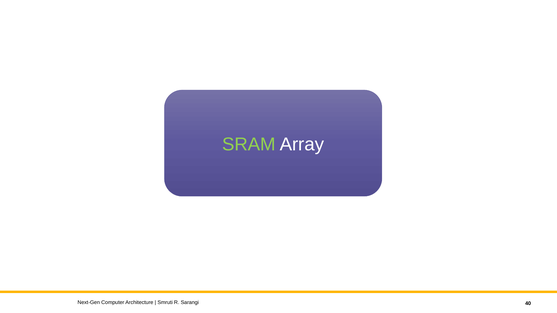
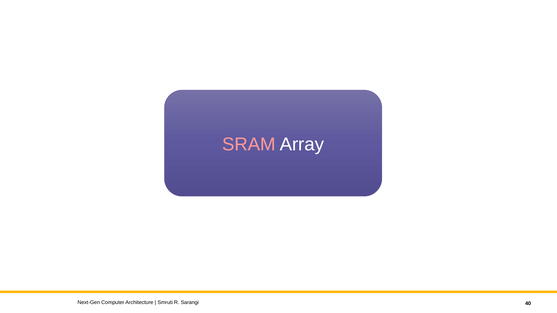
SRAM colour: light green -> pink
